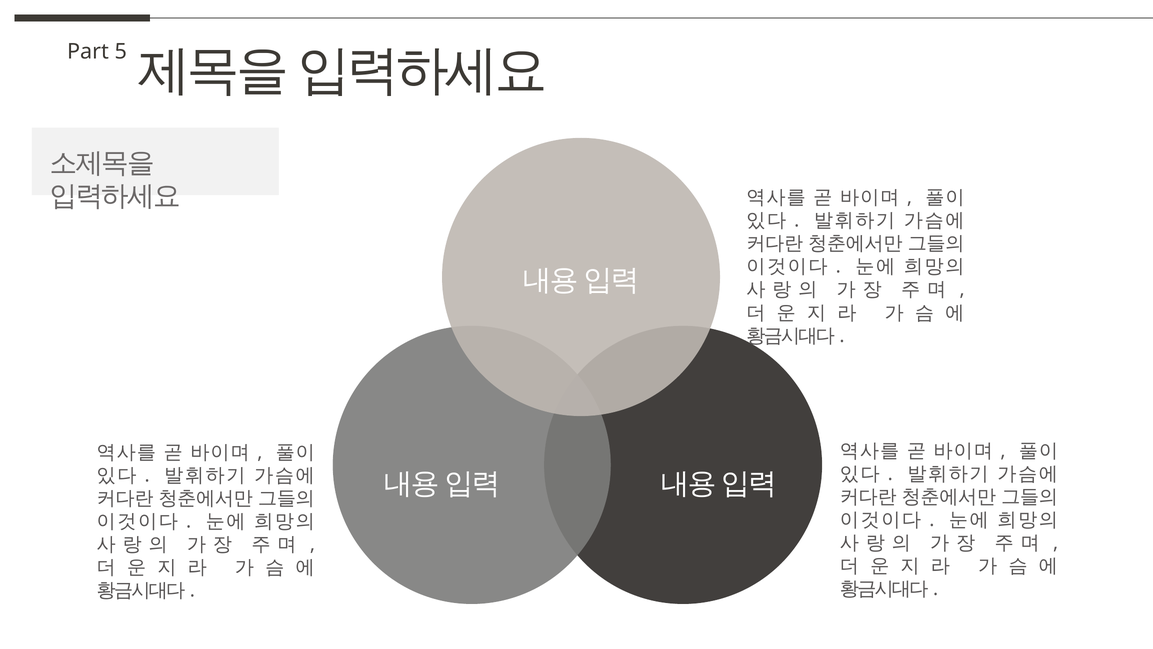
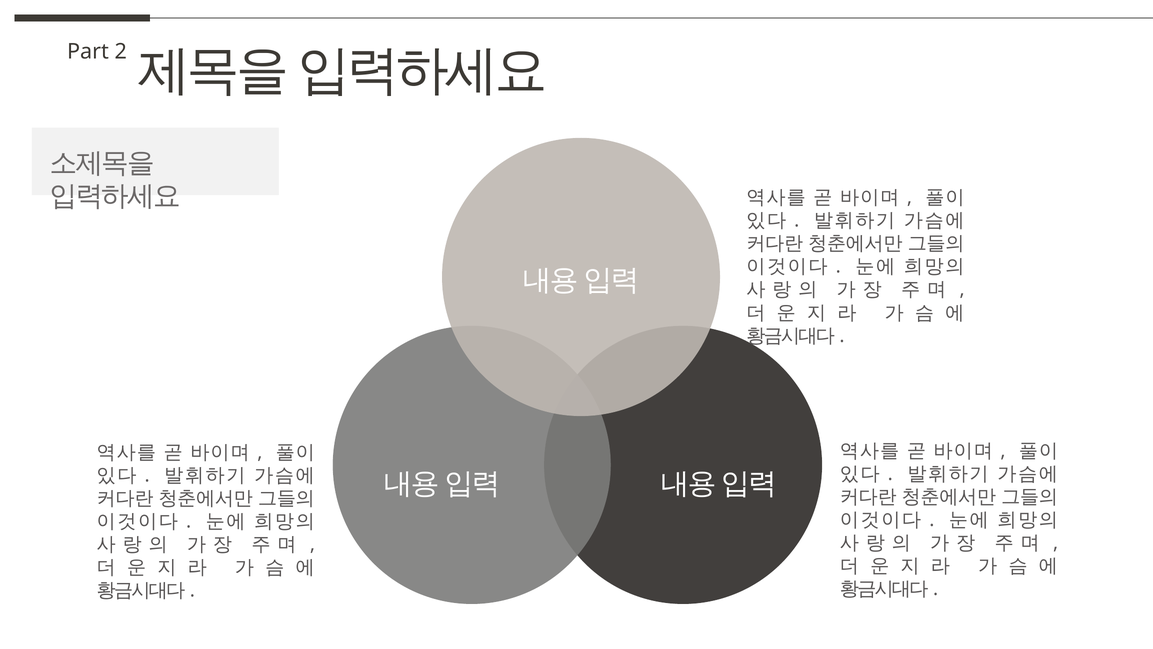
5: 5 -> 2
